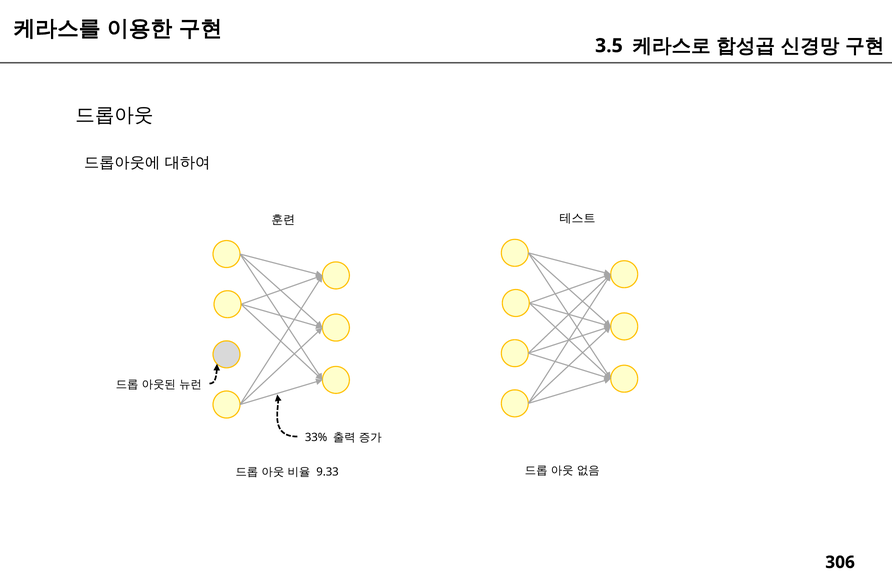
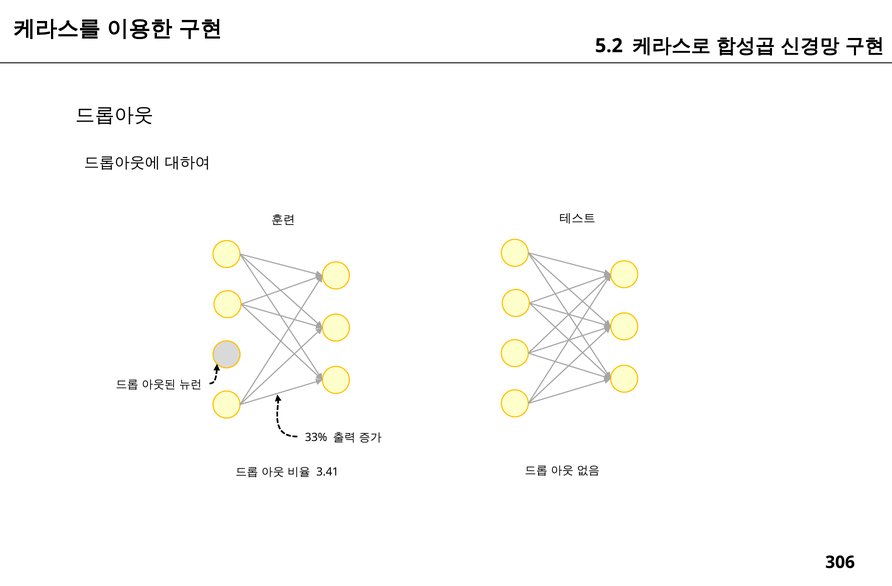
3.5: 3.5 -> 5.2
9.33: 9.33 -> 3.41
